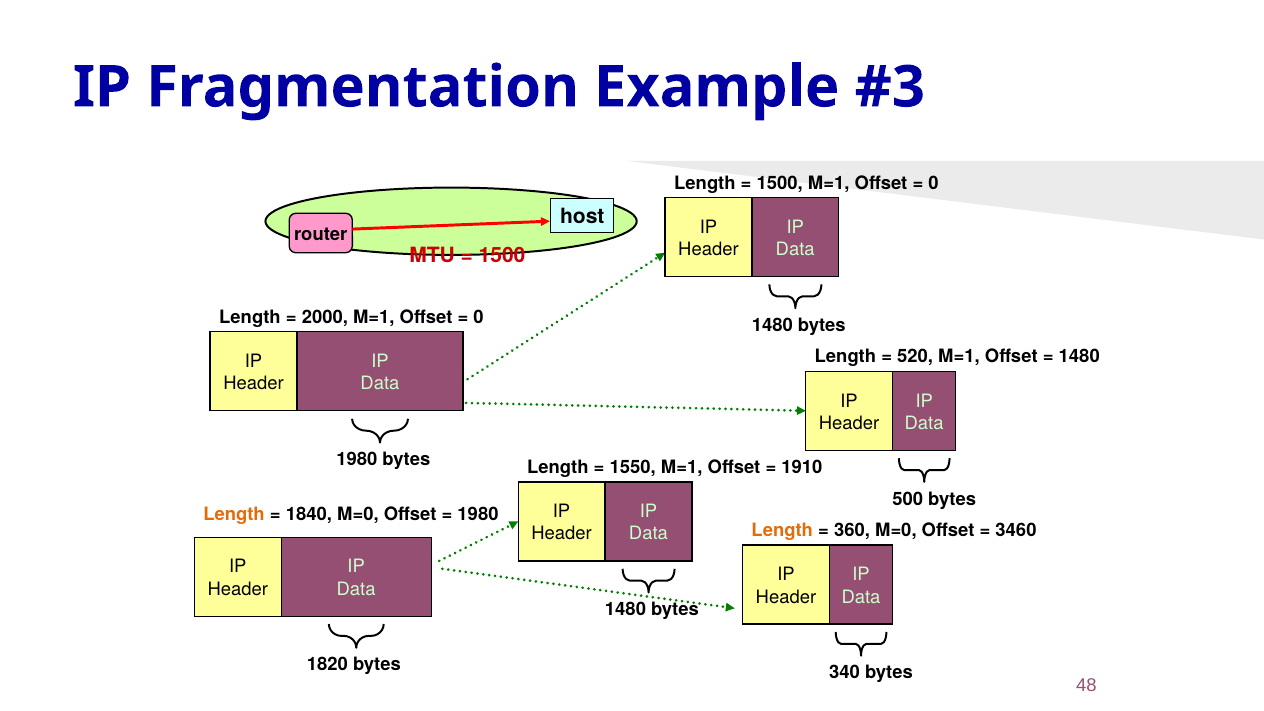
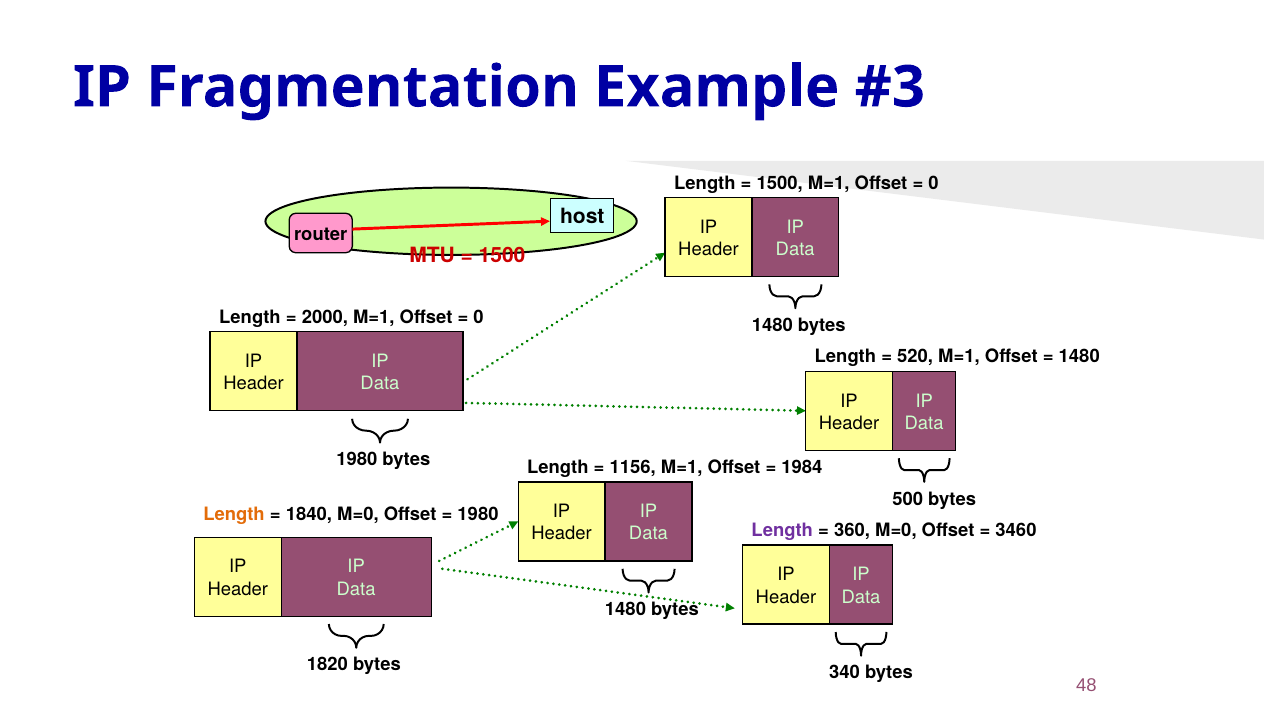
1550: 1550 -> 1156
1910: 1910 -> 1984
Length at (782, 531) colour: orange -> purple
